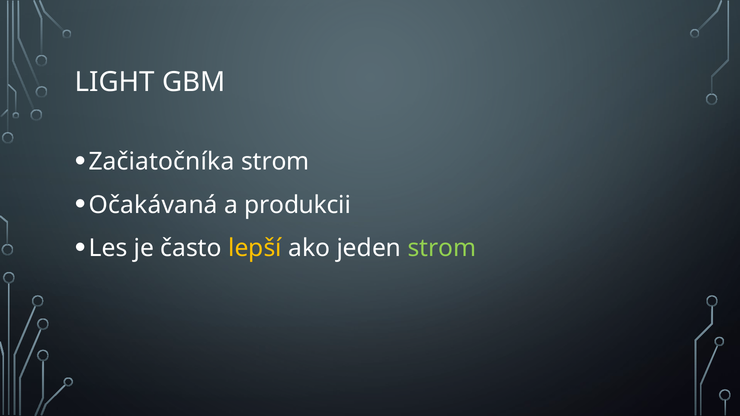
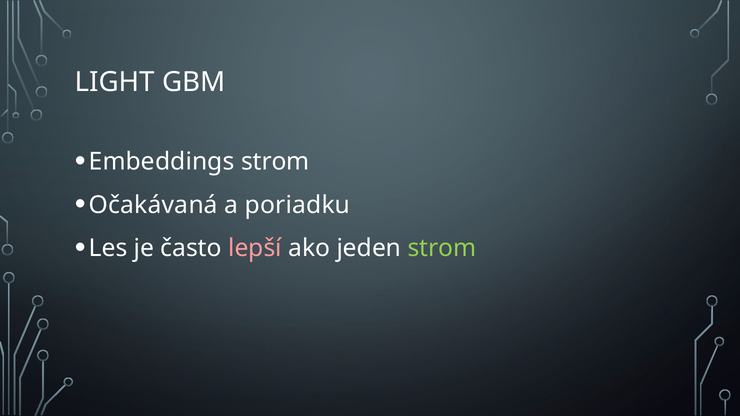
Začiatočníka: Začiatočníka -> Embeddings
produkcii: produkcii -> poriadku
lepší colour: yellow -> pink
